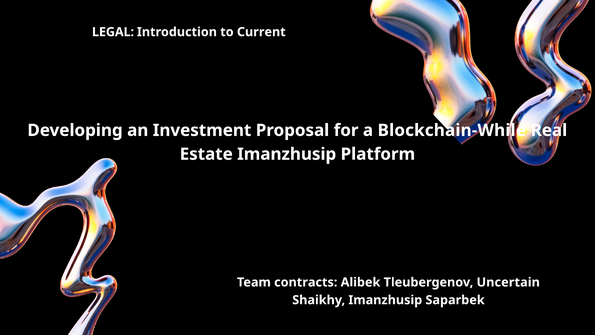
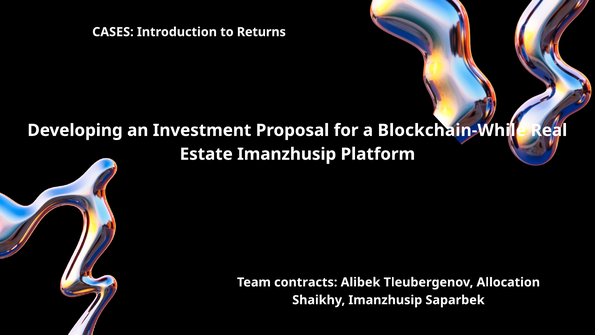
LEGAL: LEGAL -> CASES
Current: Current -> Returns
Uncertain: Uncertain -> Allocation
